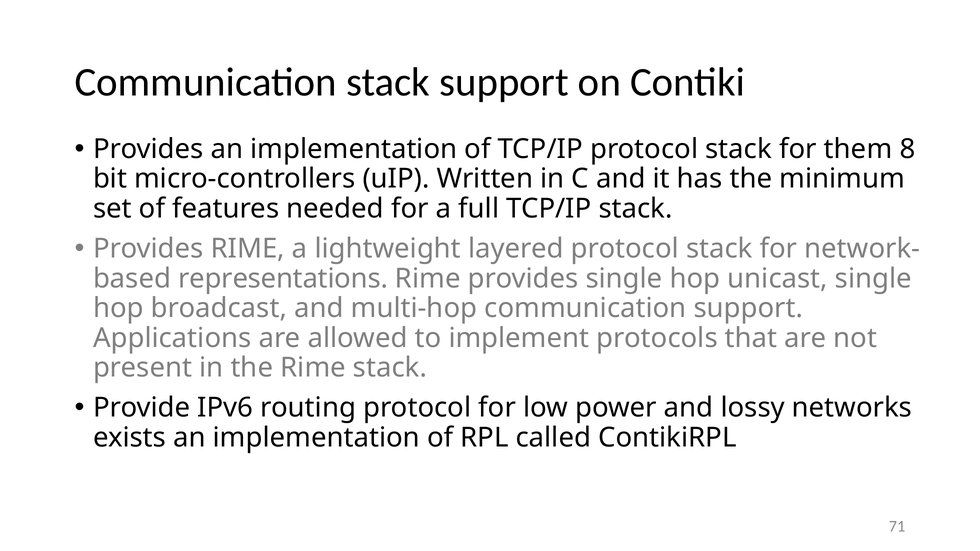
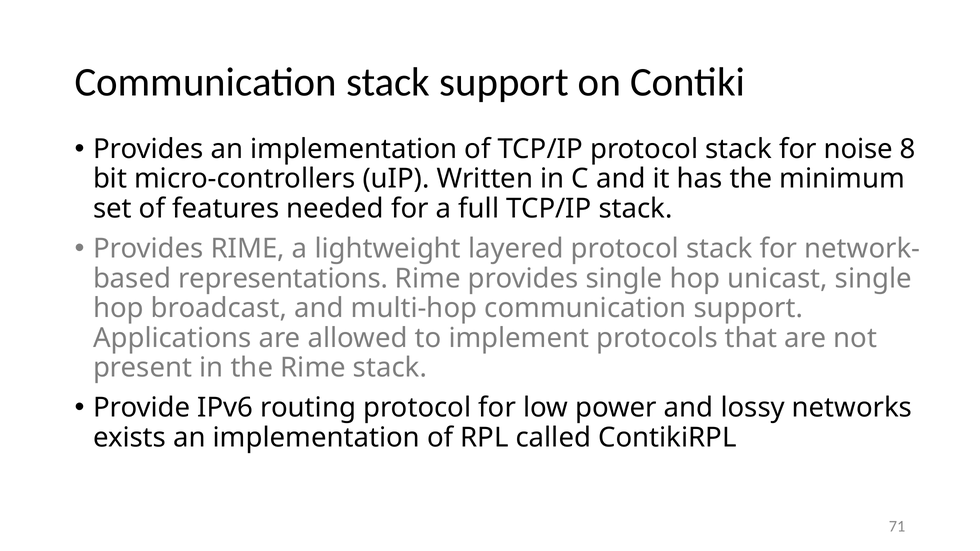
them: them -> noise
